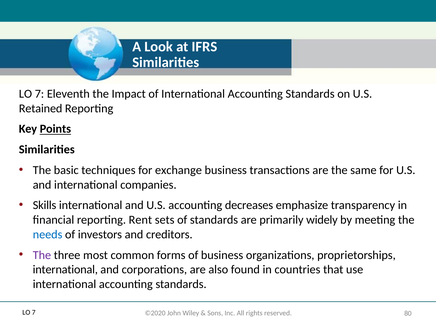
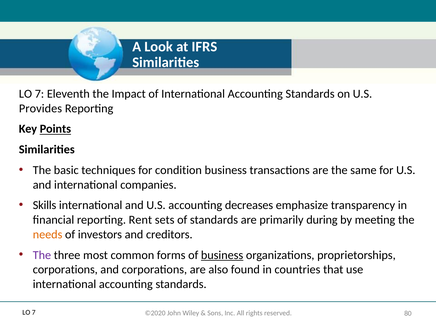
Retained: Retained -> Provides
exchange: exchange -> condition
widely: widely -> during
needs colour: blue -> orange
business at (222, 255) underline: none -> present
international at (65, 270): international -> corporations
